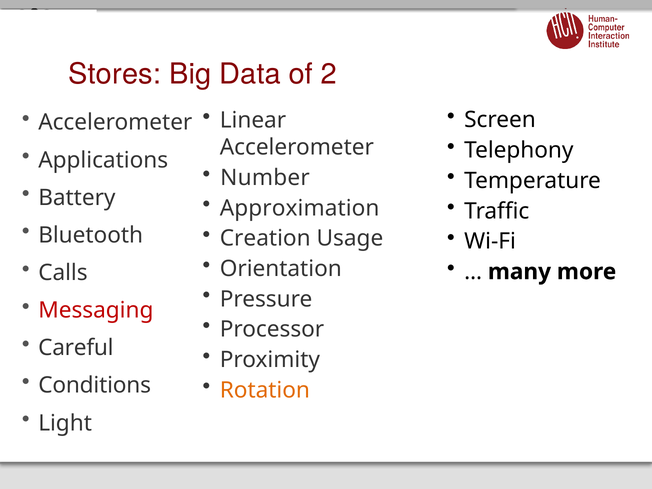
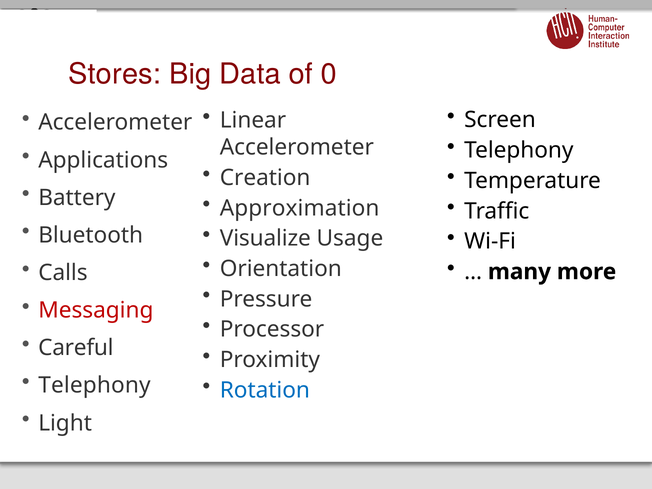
2: 2 -> 0
Number: Number -> Creation
Creation: Creation -> Visualize
Conditions at (95, 386): Conditions -> Telephony
Rotation colour: orange -> blue
